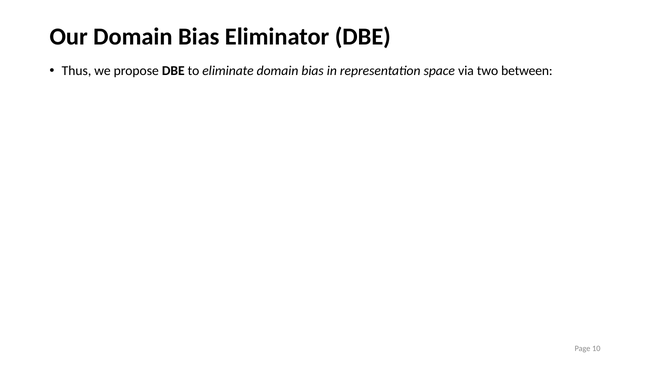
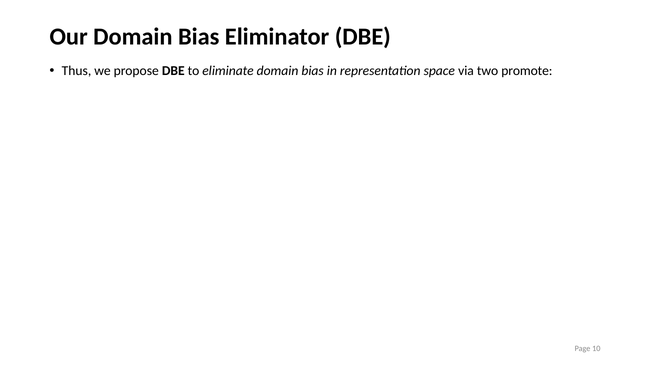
between: between -> promote
